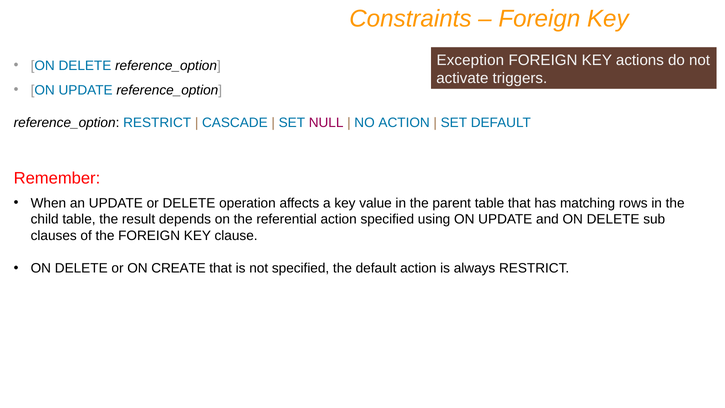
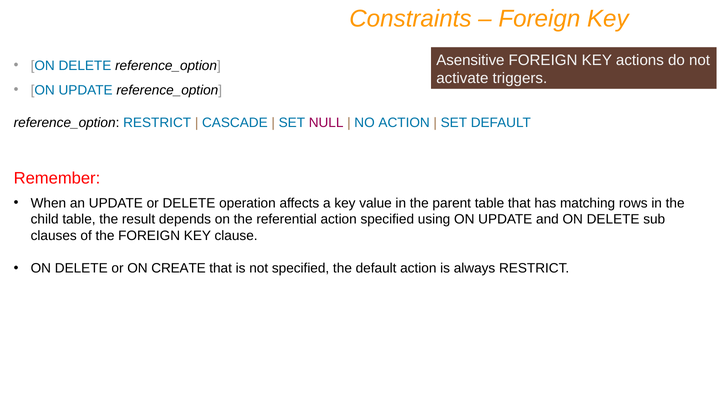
Exception: Exception -> Asensitive
